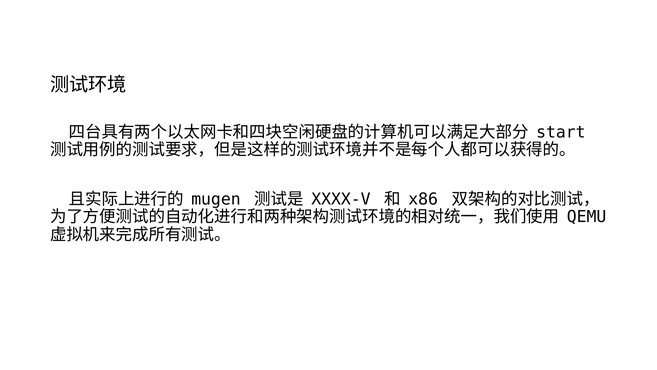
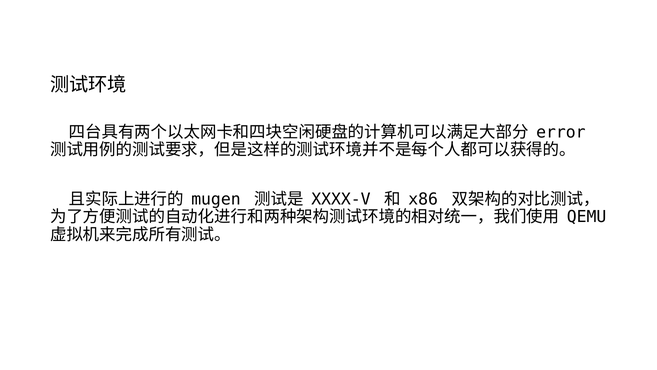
start: start -> error
